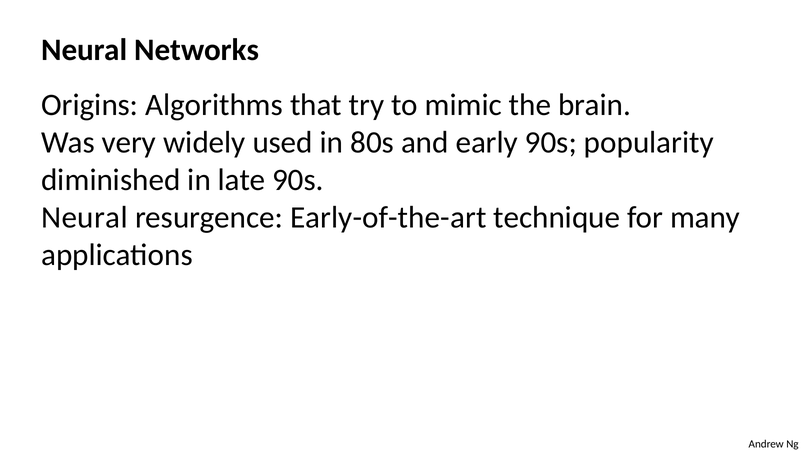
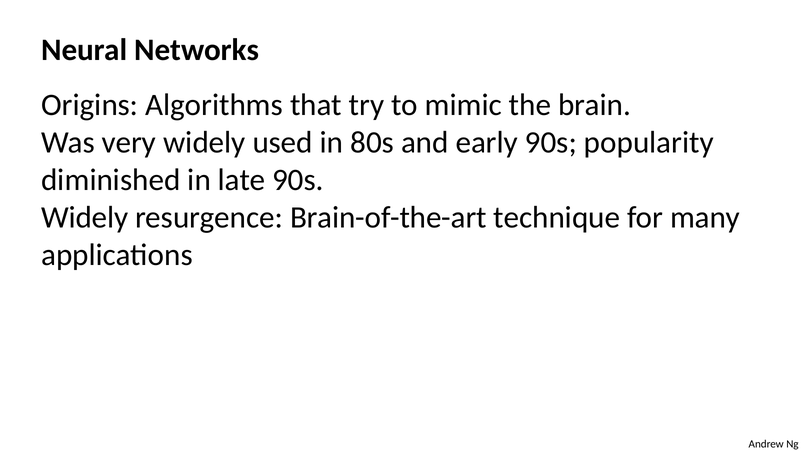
Neural at (84, 217): Neural -> Widely
Early-of-the-art: Early-of-the-art -> Brain-of-the-art
